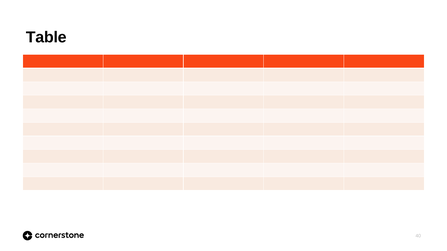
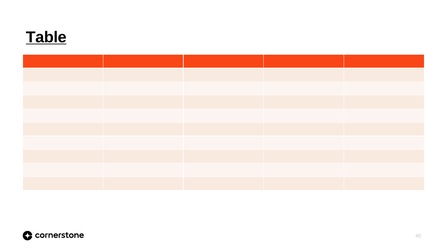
Table underline: none -> present
